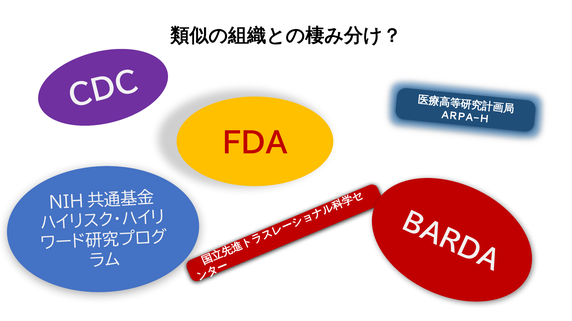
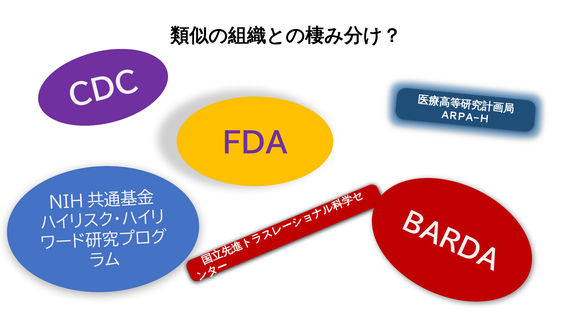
FDA colour: red -> purple
